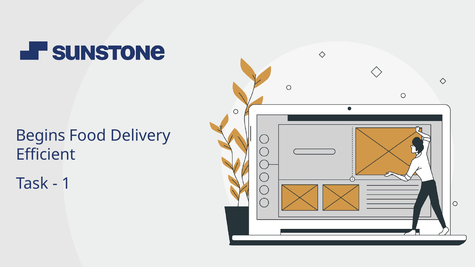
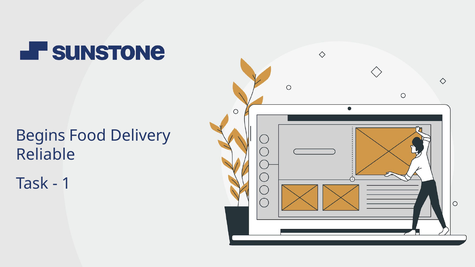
Efficient: Efficient -> Reliable
